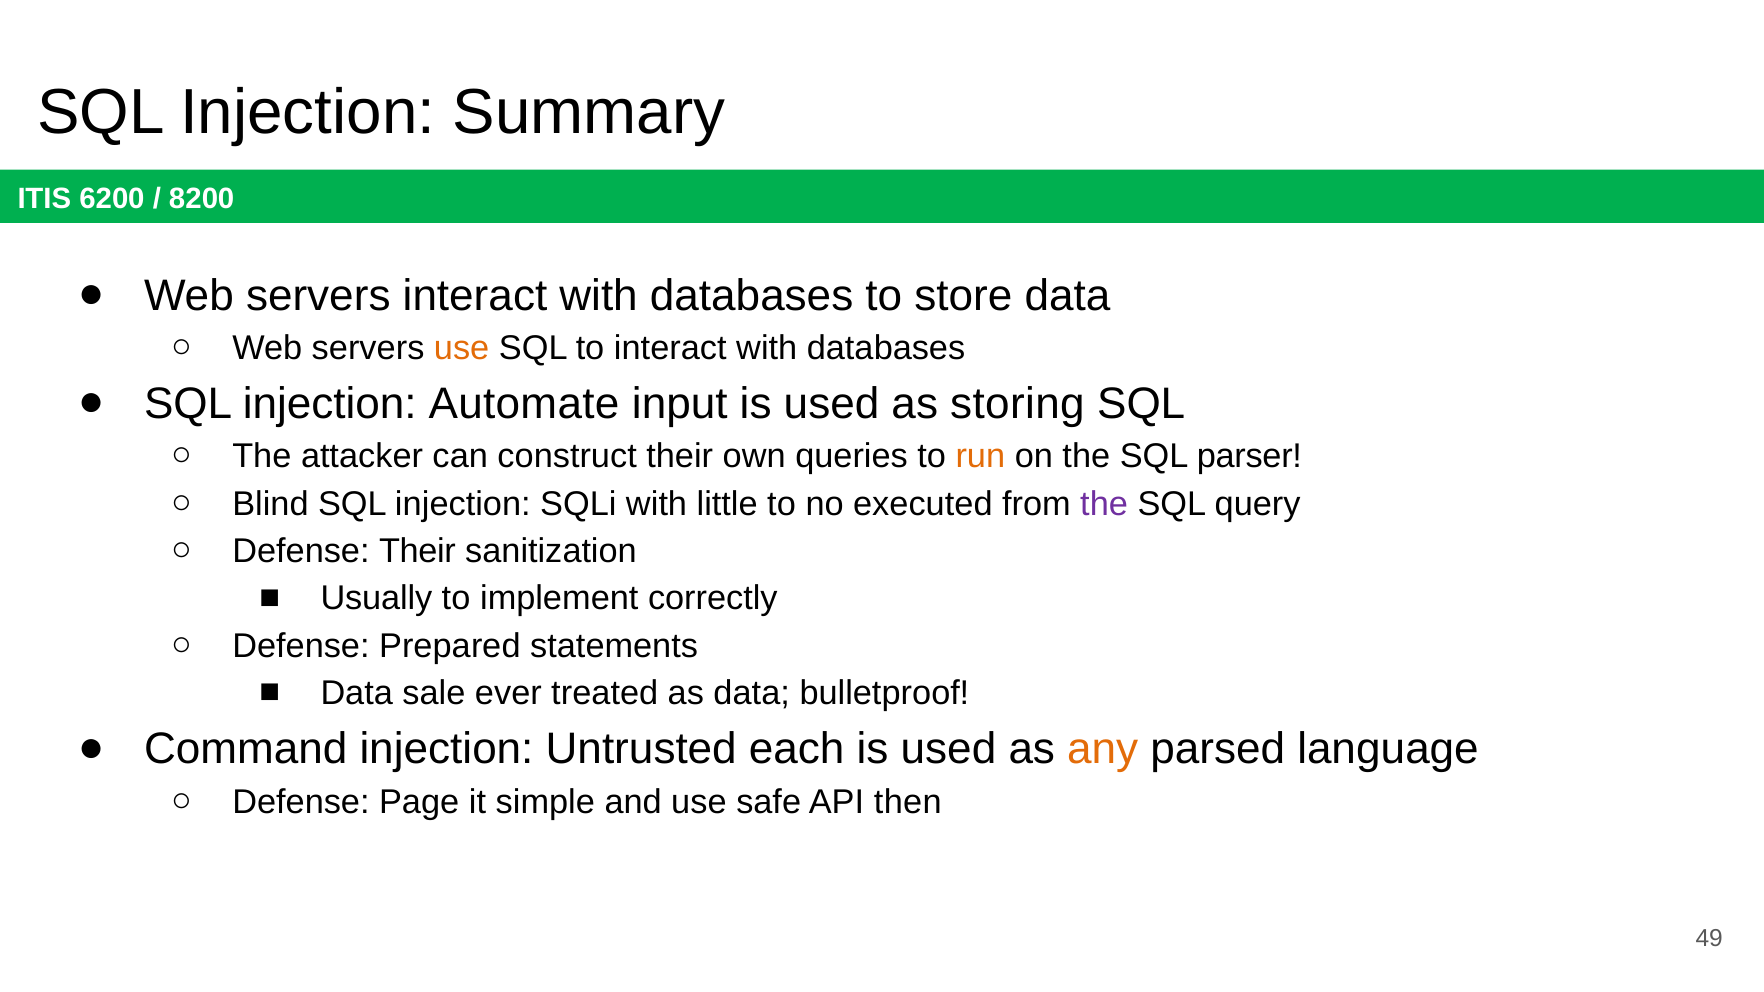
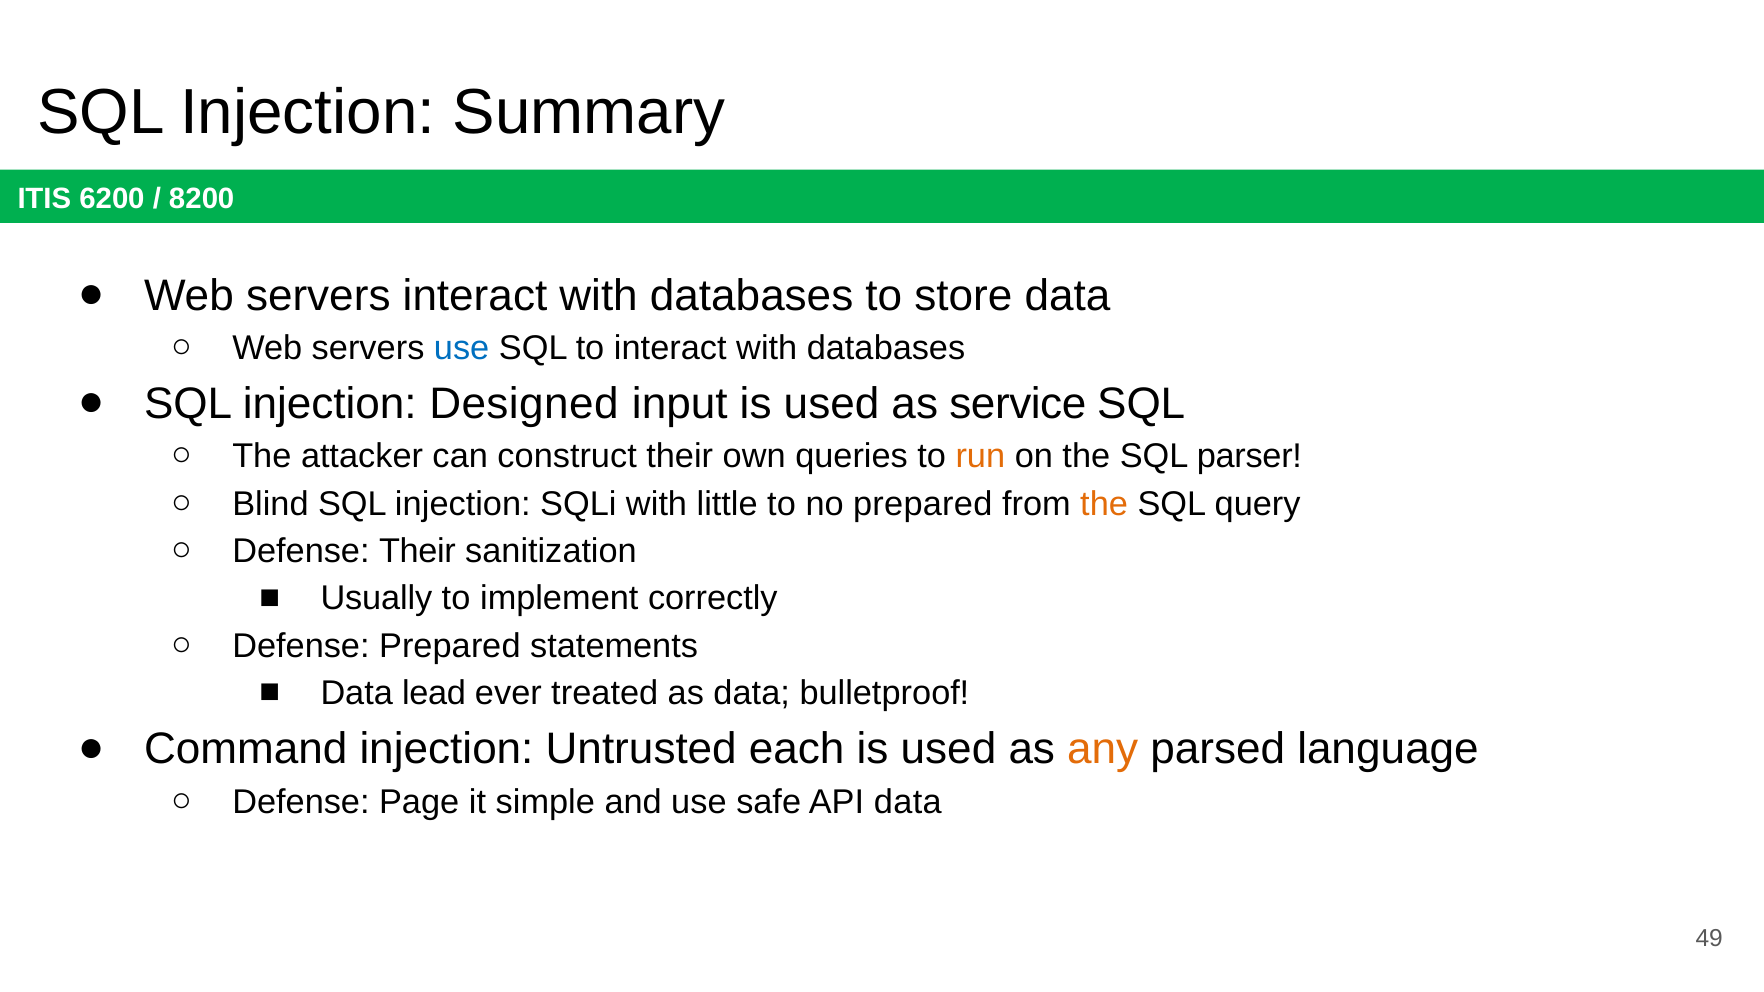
use at (462, 348) colour: orange -> blue
Automate: Automate -> Designed
storing: storing -> service
no executed: executed -> prepared
the at (1104, 504) colour: purple -> orange
sale: sale -> lead
API then: then -> data
